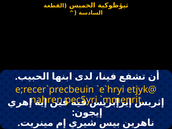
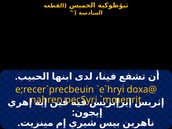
etjyk@: etjyk@ -> doxa@
